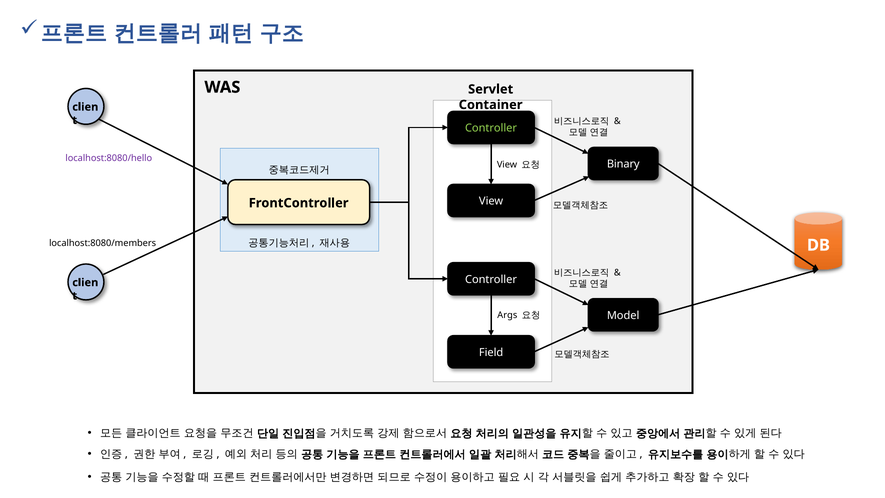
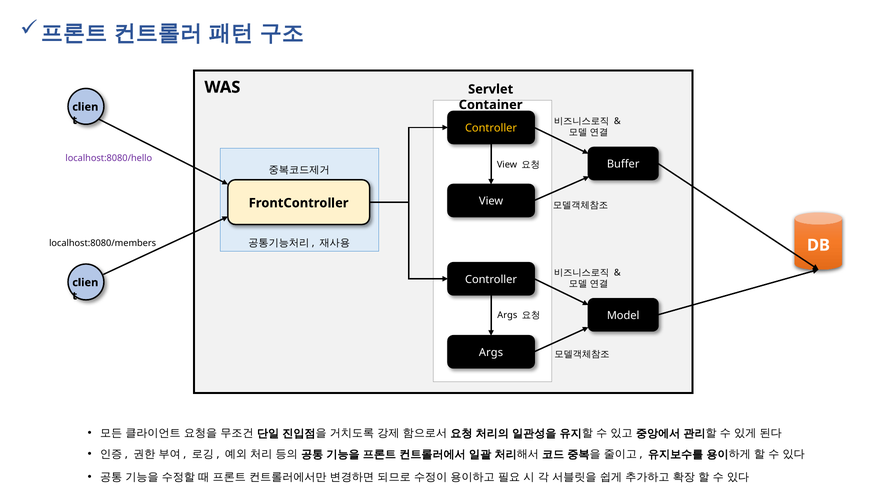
Controller at (491, 128) colour: light green -> yellow
Binary: Binary -> Buffer
Field at (491, 352): Field -> Args
